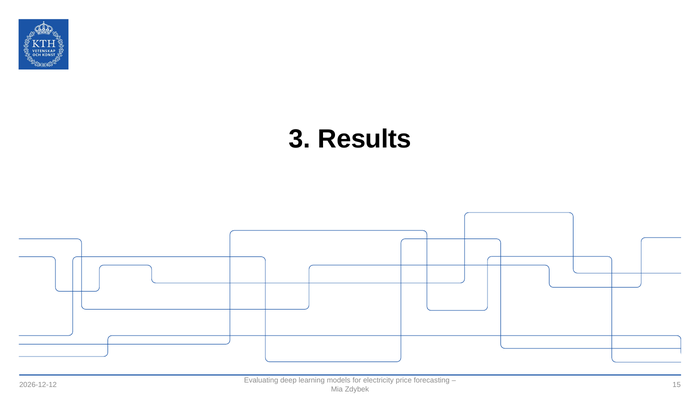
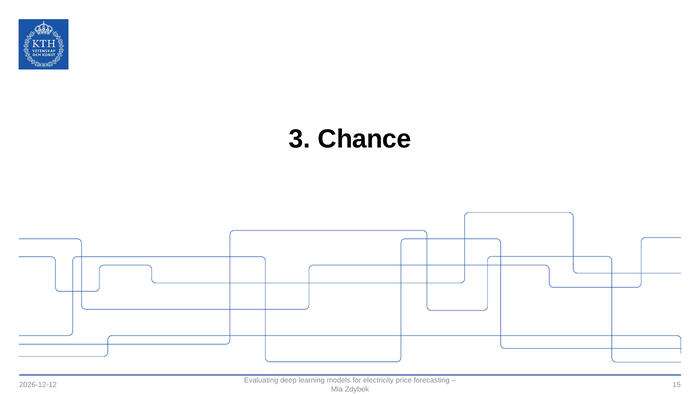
Results: Results -> Chance
